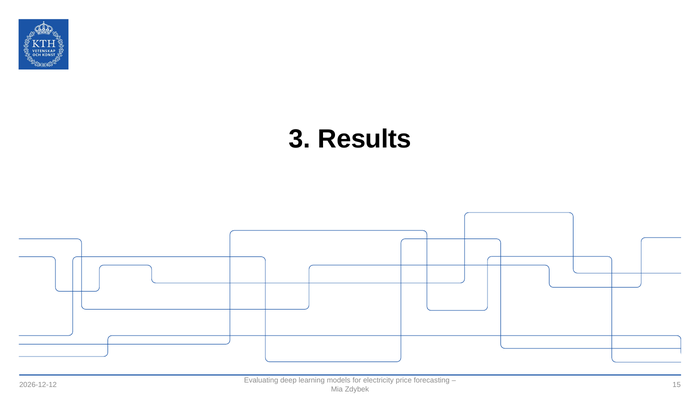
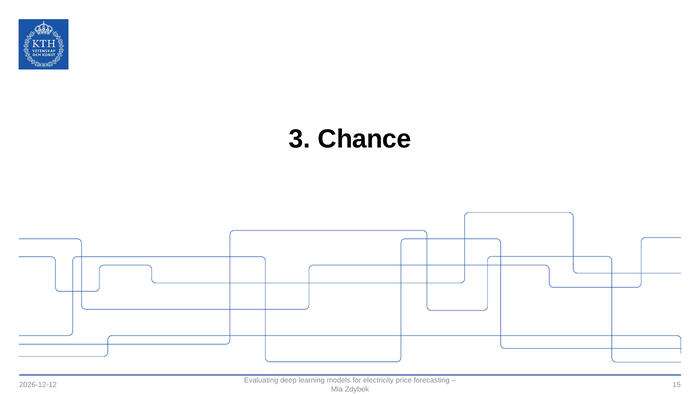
Results: Results -> Chance
